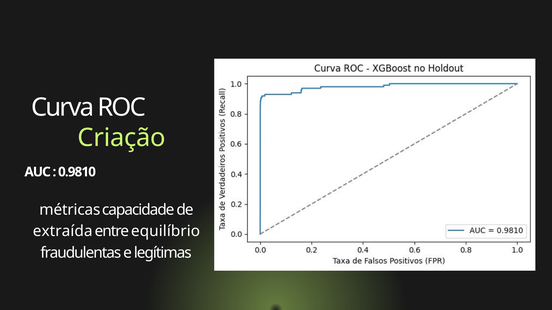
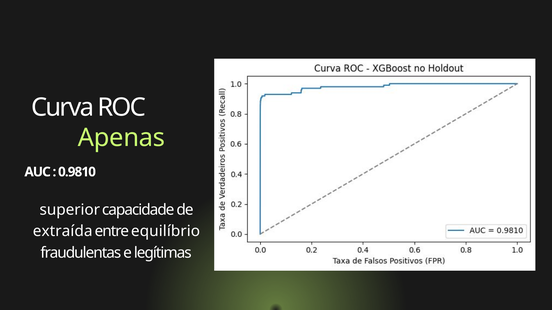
Criação: Criação -> Apenas
métricas: métricas -> superior
